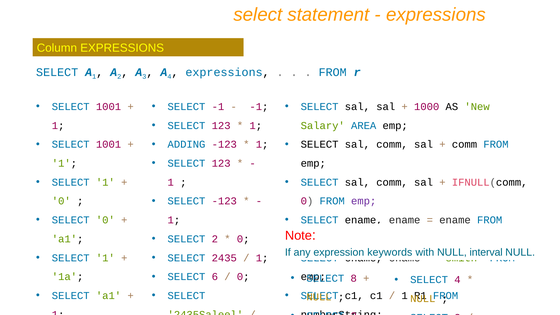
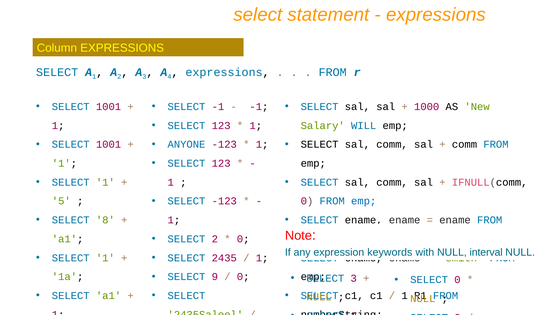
AREA: AREA -> WILL
ADDING: ADDING -> ANYONE
0 at (61, 201): 0 -> 5
emp at (364, 201) colour: purple -> blue
SELECT 0: 0 -> 8
6: 6 -> 9
8 at (354, 278): 8 -> 3
SELECT 4: 4 -> 0
